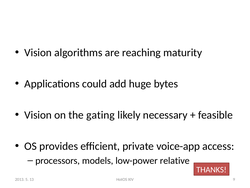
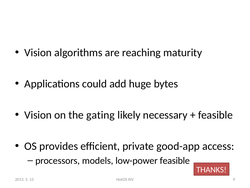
voice-app: voice-app -> good-app
low-power relative: relative -> feasible
